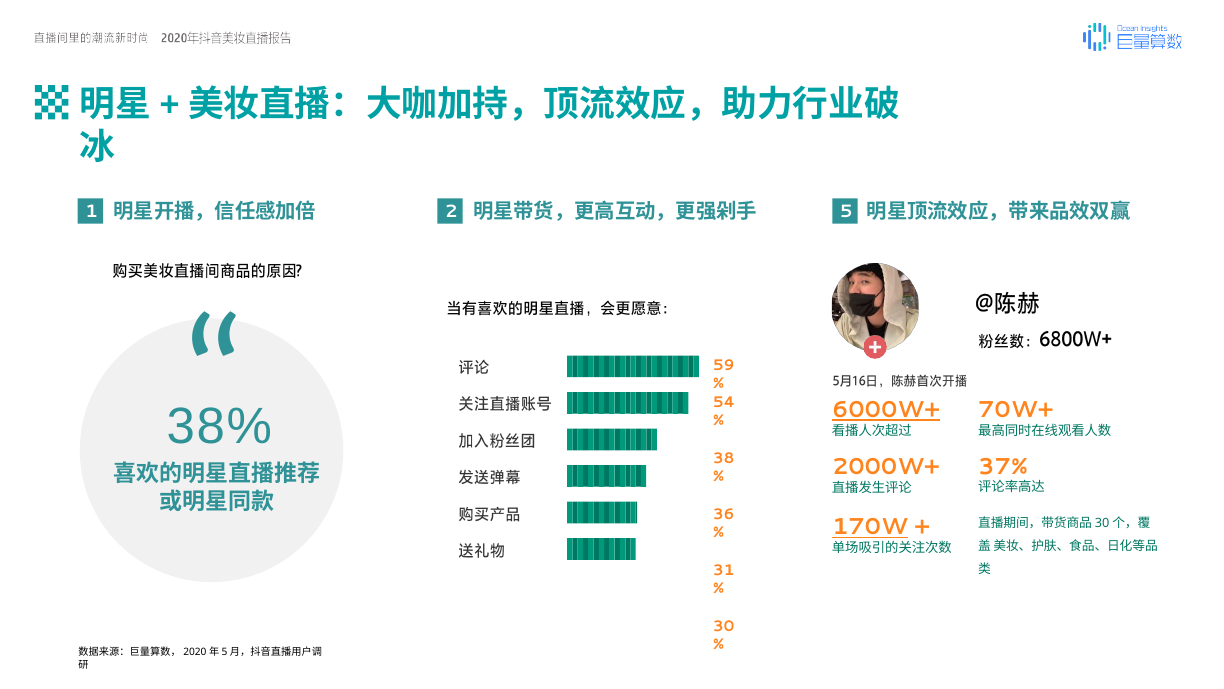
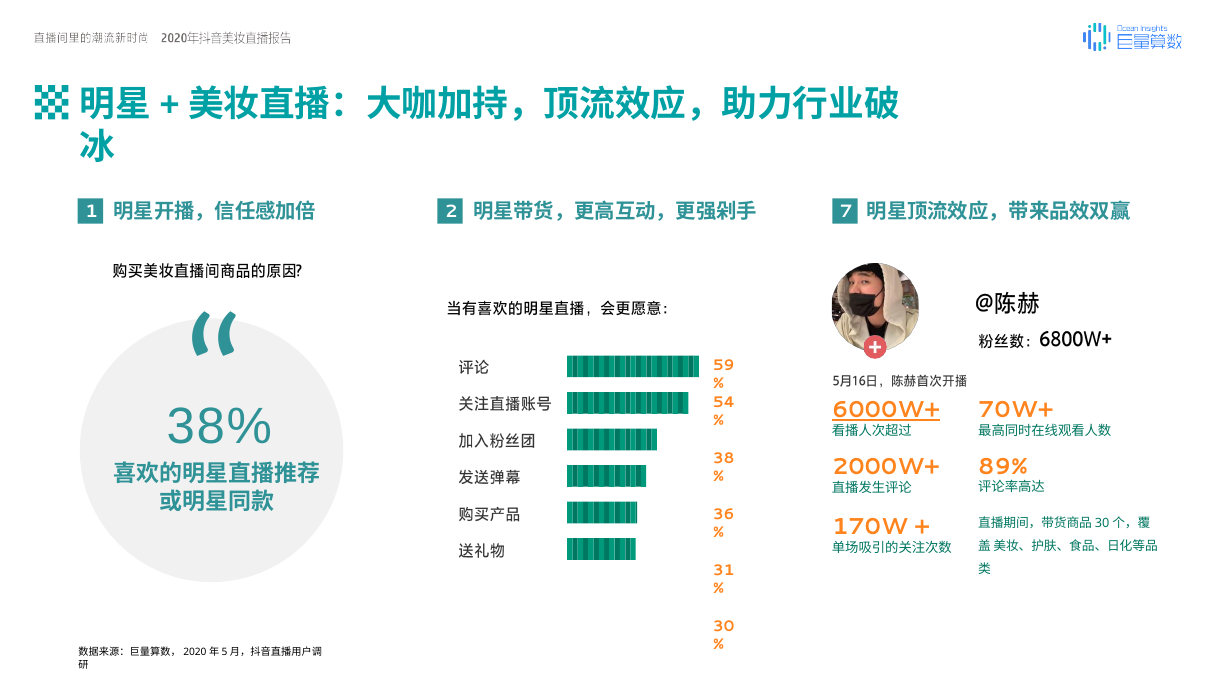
5: 5 -> 7
37%: 37% -> 89%
170W underline: present -> none
